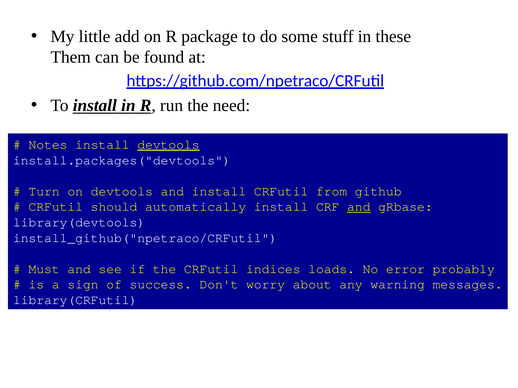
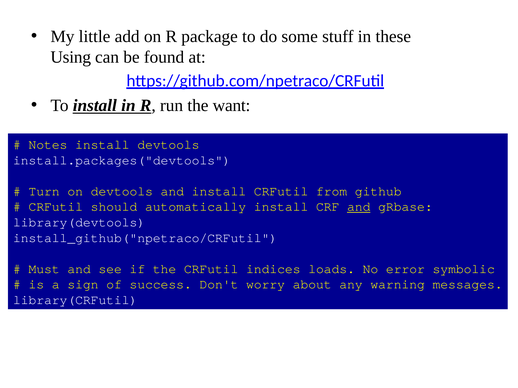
Them: Them -> Using
need: need -> want
devtools at (168, 145) underline: present -> none
probably: probably -> symbolic
